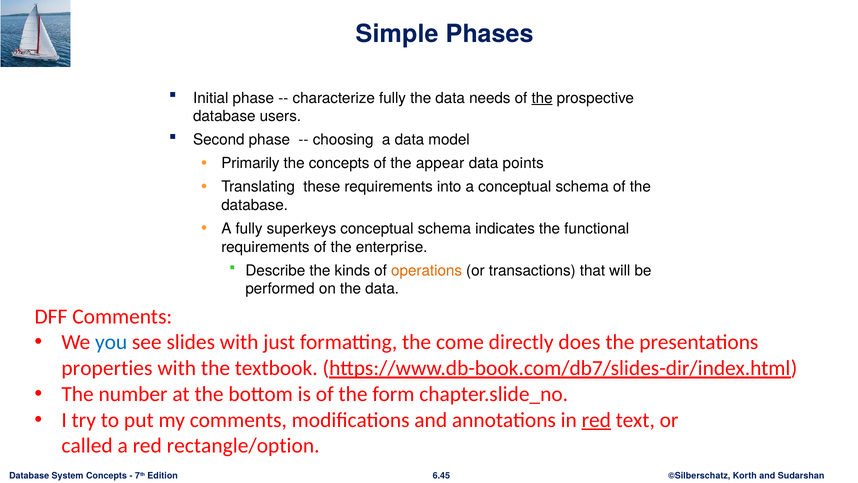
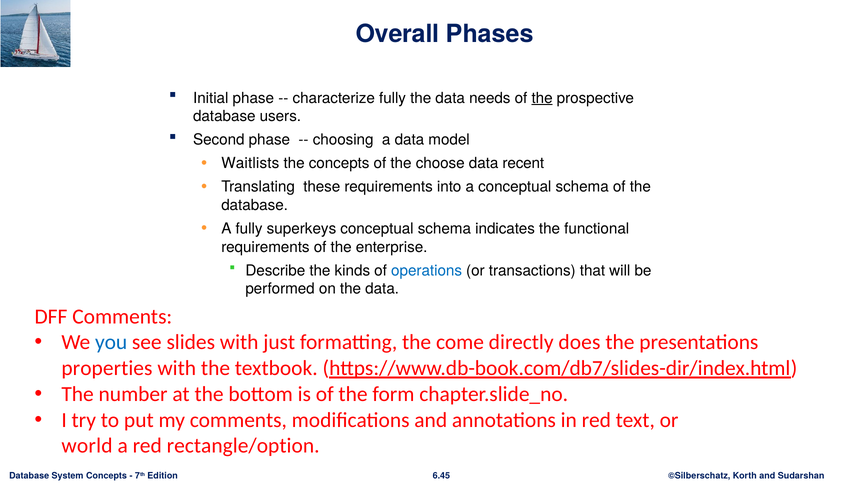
Simple: Simple -> Overall
Primarily: Primarily -> Waitlists
appear: appear -> choose
points: points -> recent
operations colour: orange -> blue
red at (596, 420) underline: present -> none
called: called -> world
